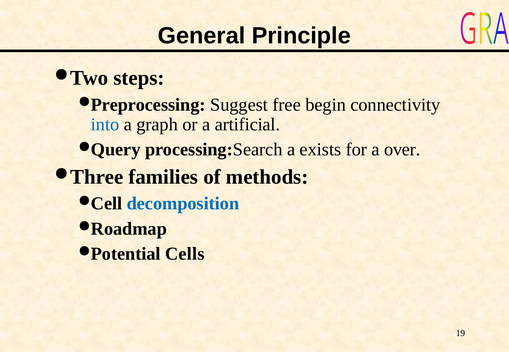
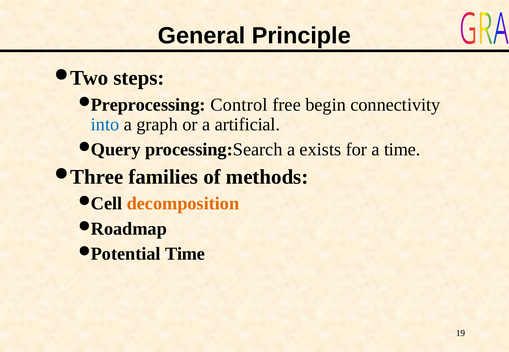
Suggest: Suggest -> Control
a over: over -> time
decomposition colour: blue -> orange
Cells at (185, 254): Cells -> Time
